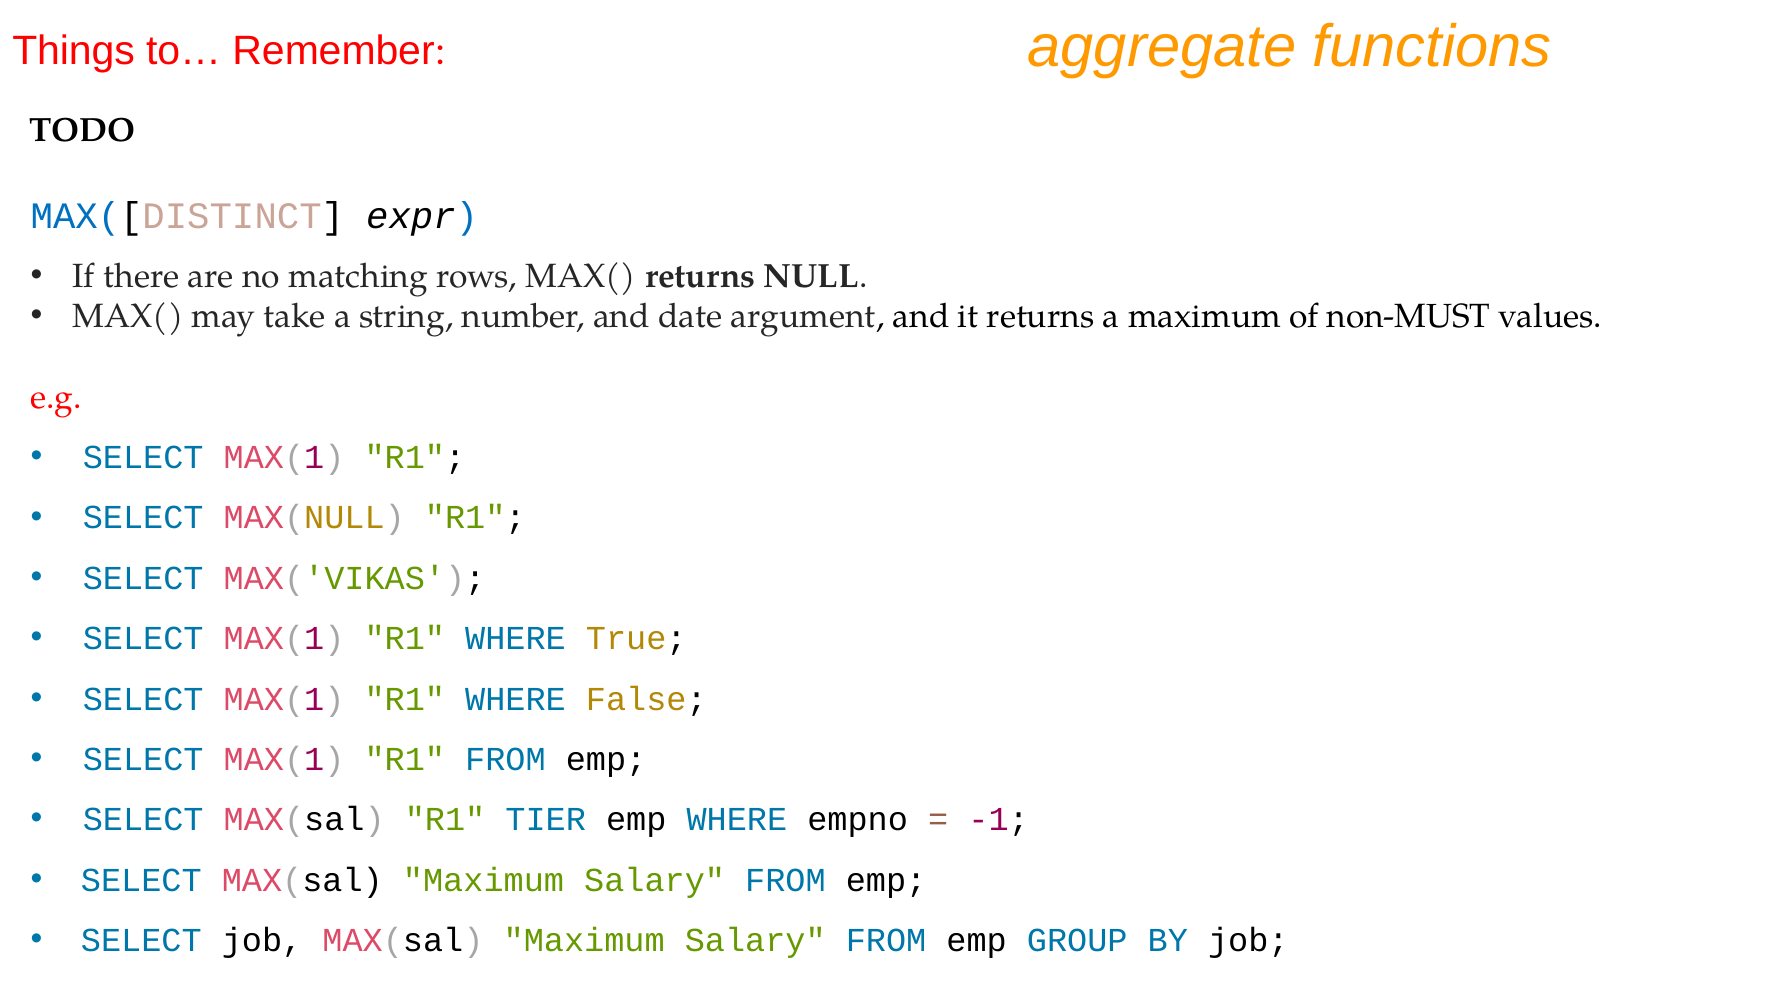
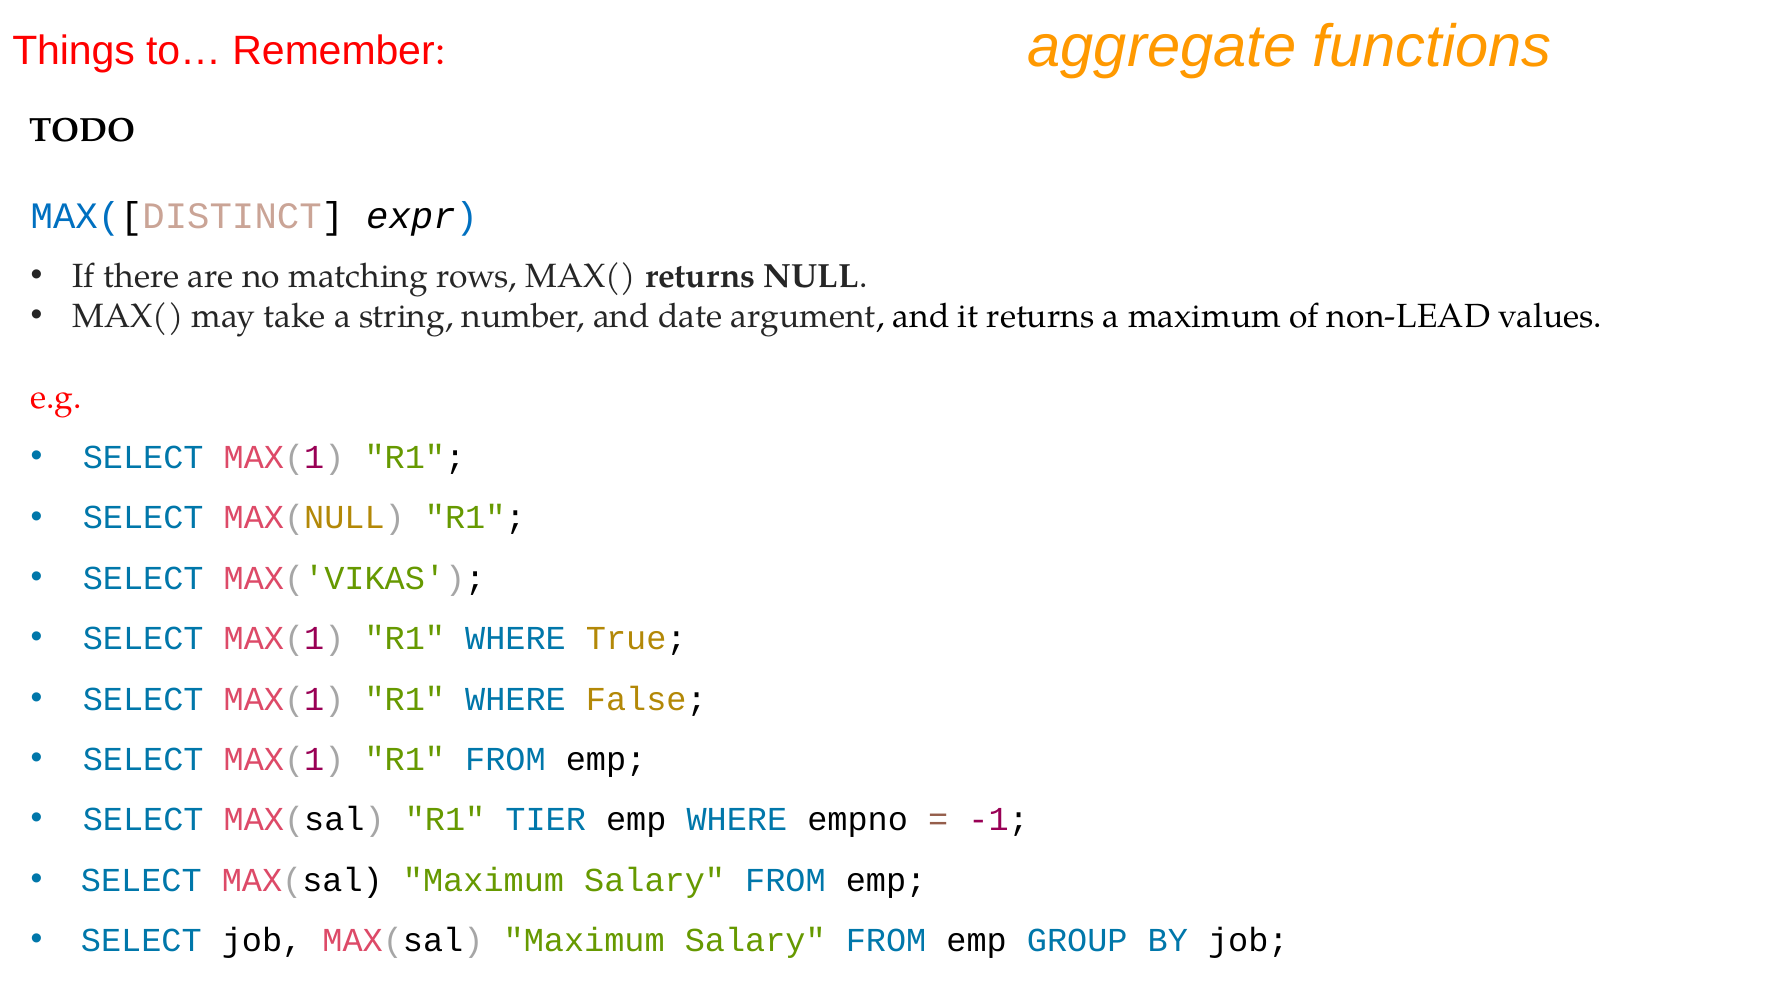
non-MUST: non-MUST -> non-LEAD
